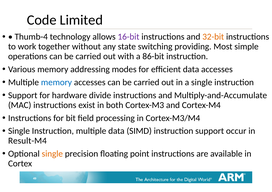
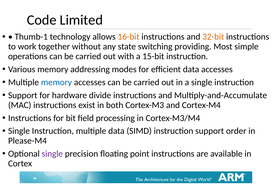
Thumb-4: Thumb-4 -> Thumb-1
16-bit colour: purple -> orange
86-bit: 86-bit -> 15-bit
occur: occur -> order
Result-M4: Result-M4 -> Please-M4
single at (52, 154) colour: orange -> purple
